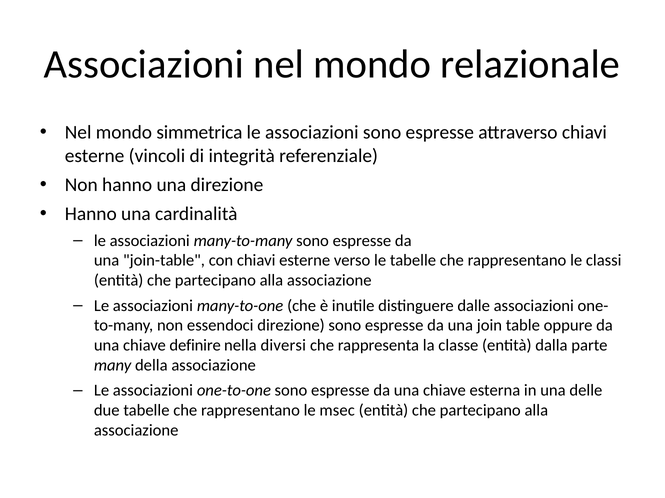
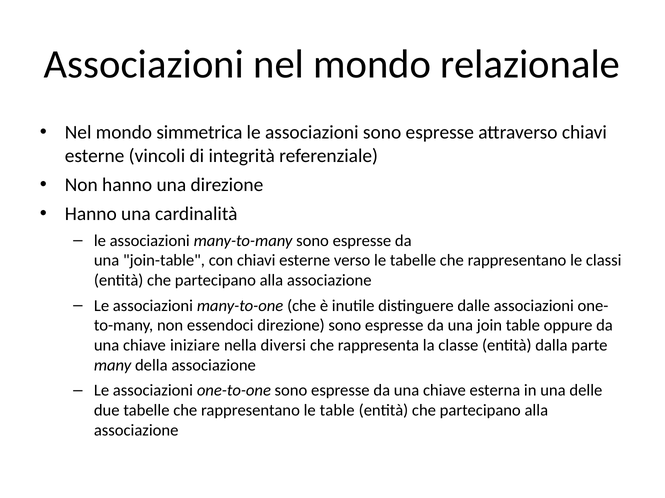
definire: definire -> iniziare
le msec: msec -> table
